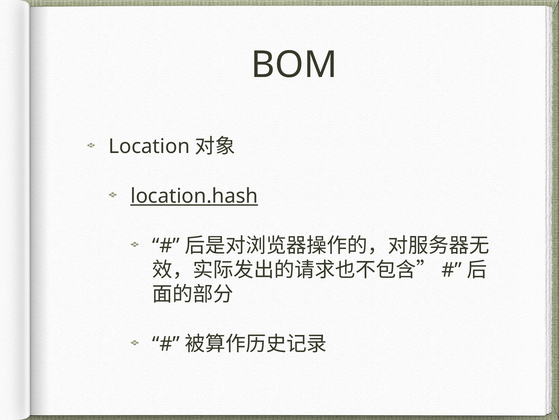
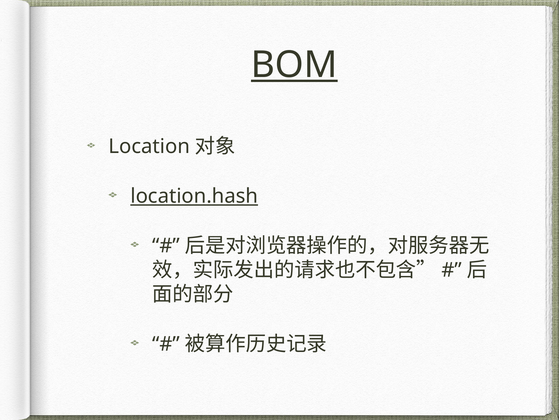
BOM underline: none -> present
